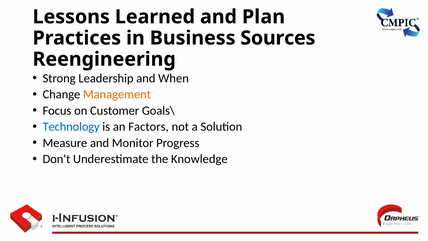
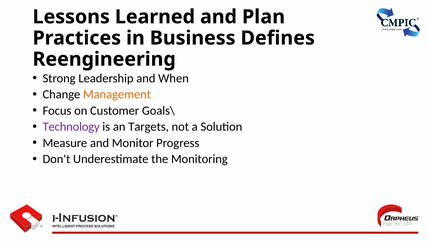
Sources: Sources -> Defines
Technology colour: blue -> purple
Factors: Factors -> Targets
Knowledge: Knowledge -> Monitoring
